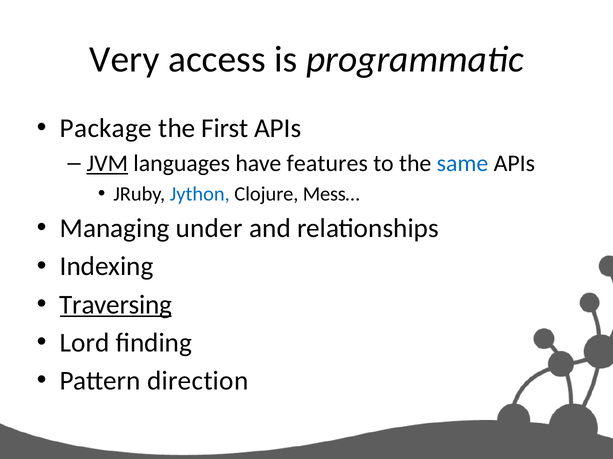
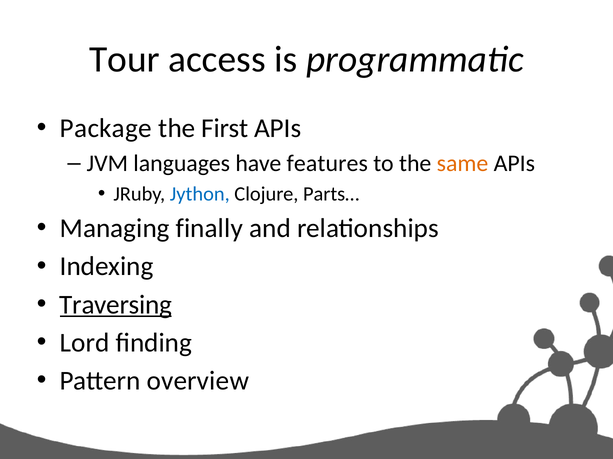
Very: Very -> Tour
JVM underline: present -> none
same colour: blue -> orange
Mess…: Mess… -> Parts…
under: under -> finally
direction: direction -> overview
